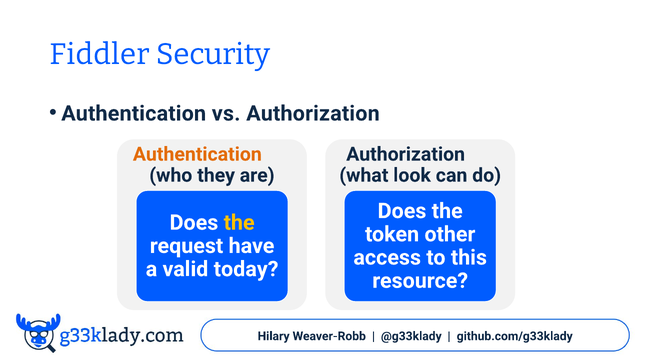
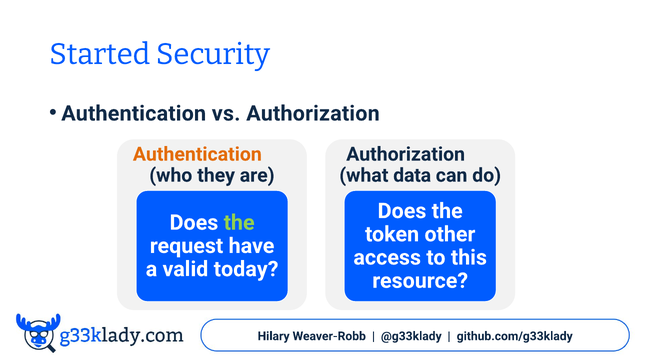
Fiddler: Fiddler -> Started
look: look -> data
the at (239, 223) colour: yellow -> light green
